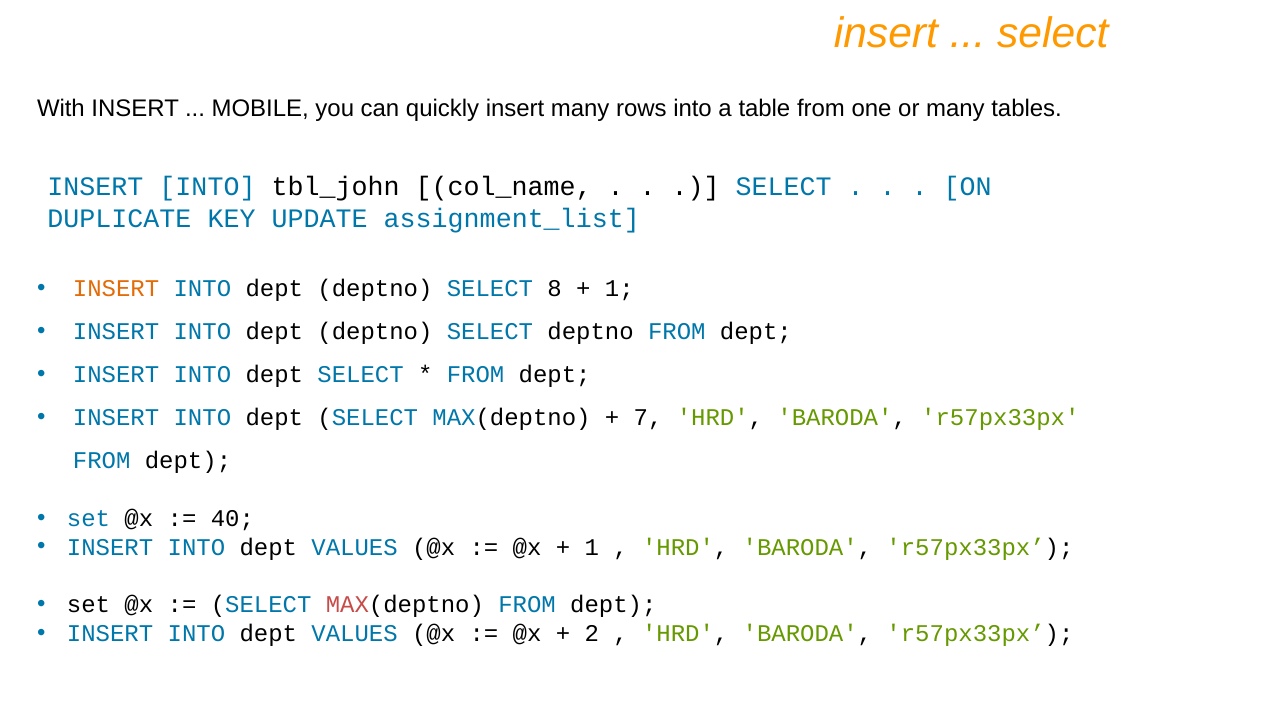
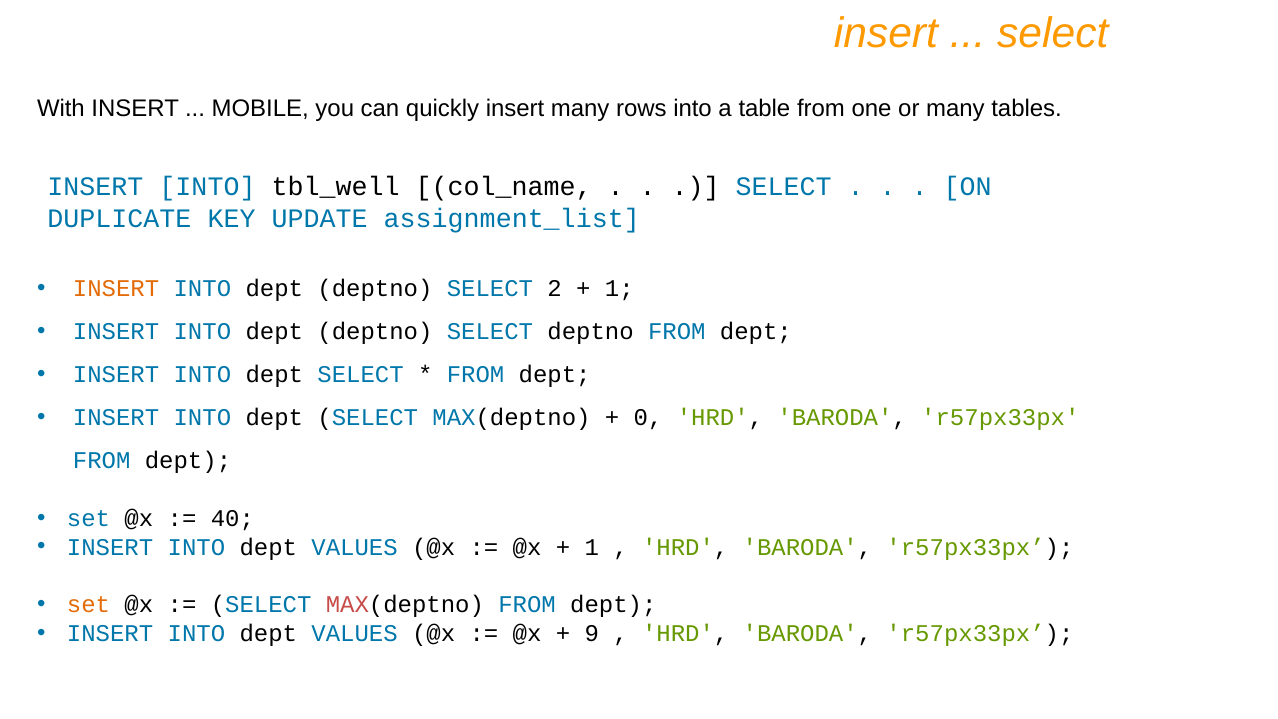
tbl_john: tbl_john -> tbl_well
8: 8 -> 2
7: 7 -> 0
set at (89, 605) colour: black -> orange
2: 2 -> 9
